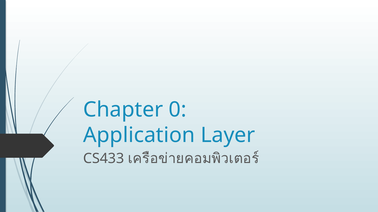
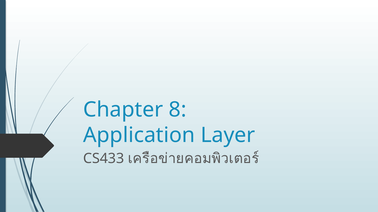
0: 0 -> 8
